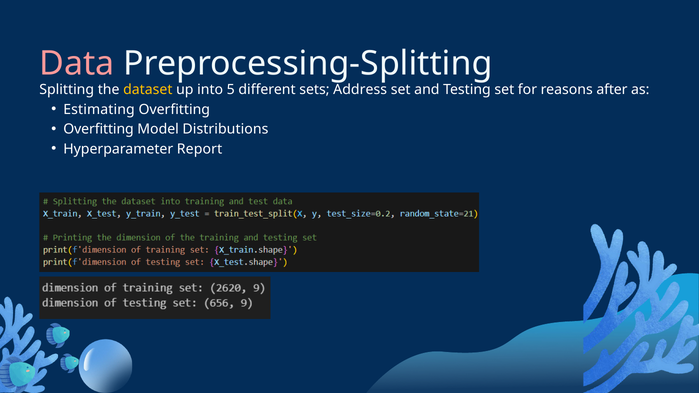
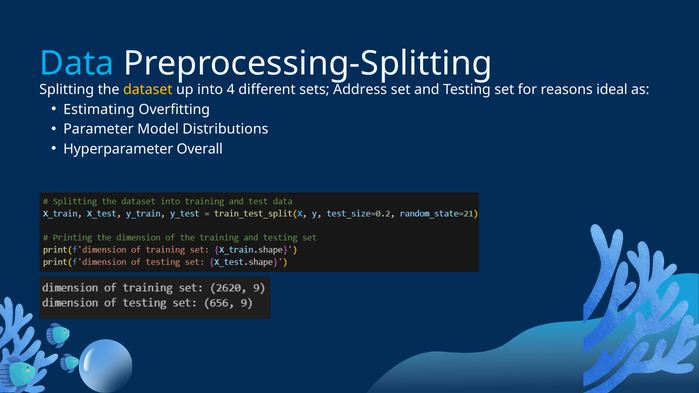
Data colour: pink -> light blue
5: 5 -> 4
after: after -> ideal
Overfitting at (99, 129): Overfitting -> Parameter
Report: Report -> Overall
